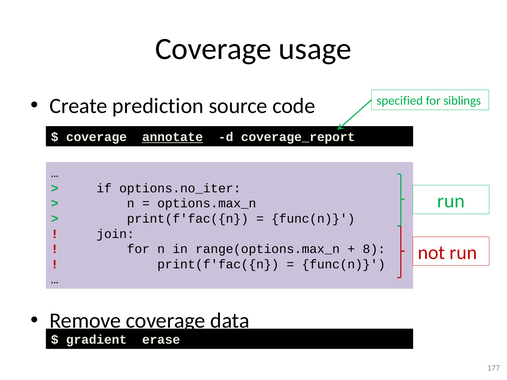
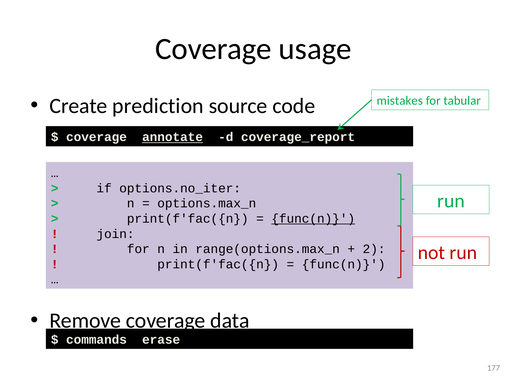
specified: specified -> mistakes
siblings: siblings -> tabular
func(n at (313, 219) underline: none -> present
8: 8 -> 2
gradient: gradient -> commands
